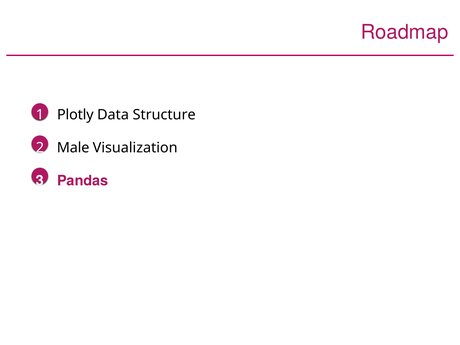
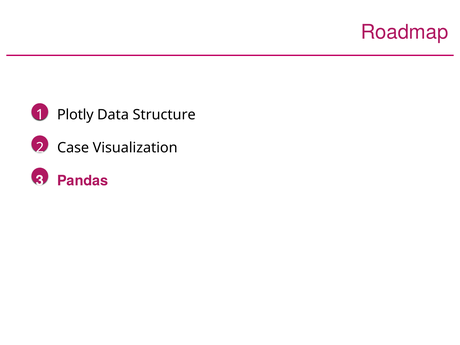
Male: Male -> Case
